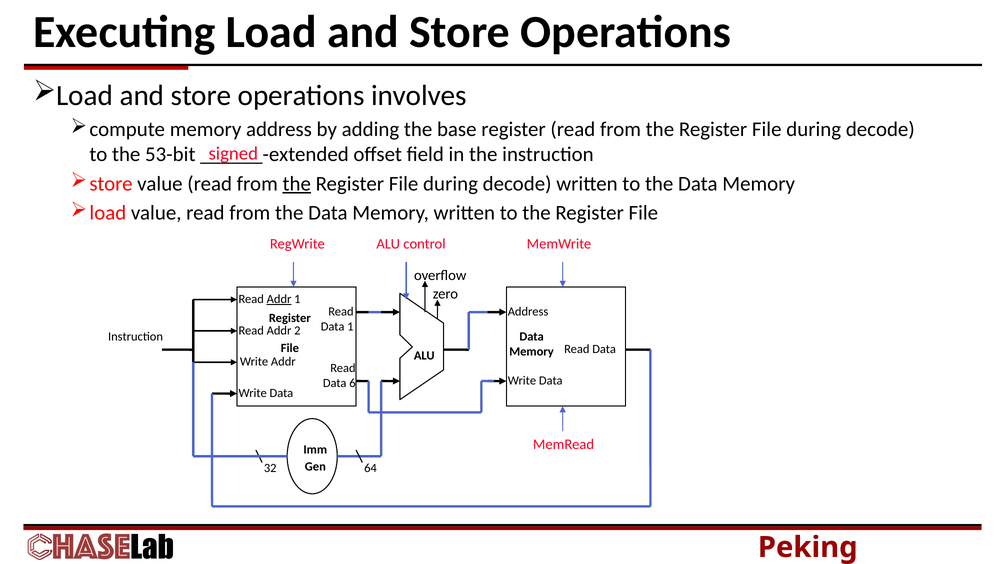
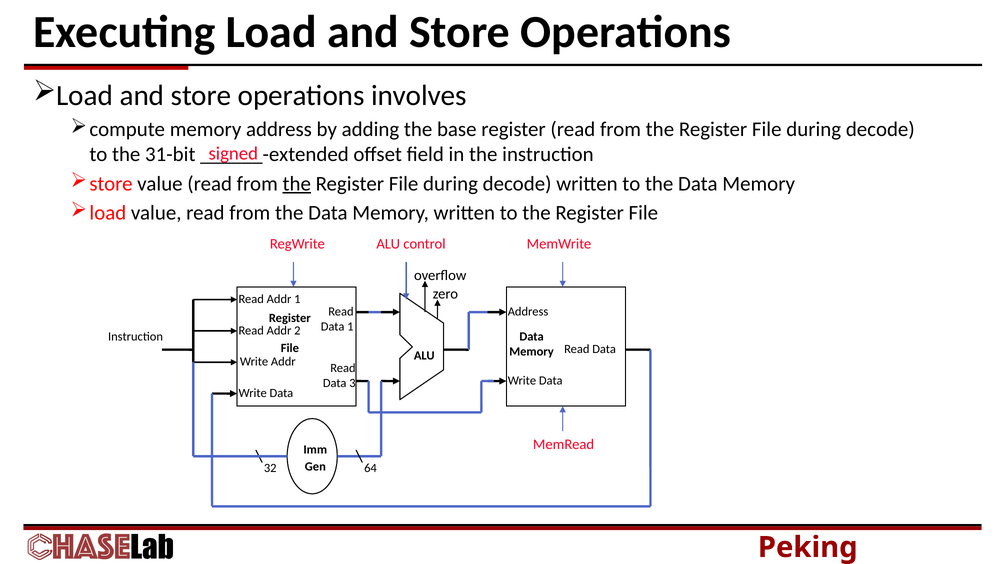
53-bit: 53-bit -> 31-bit
Addr at (279, 299) underline: present -> none
6: 6 -> 3
